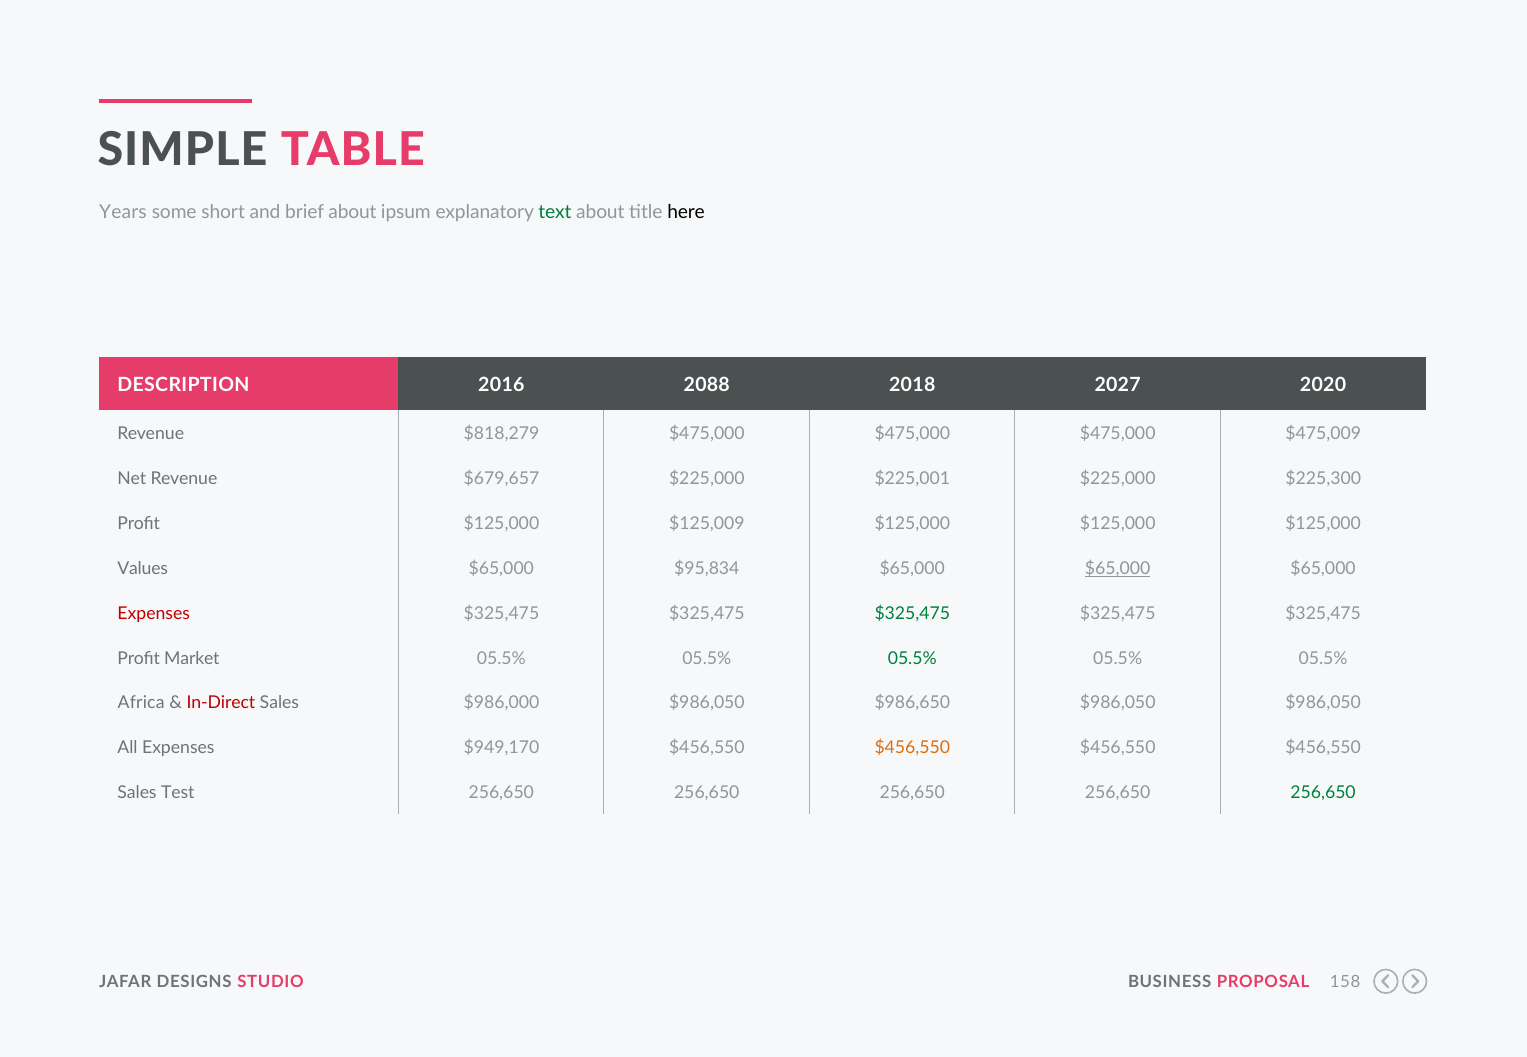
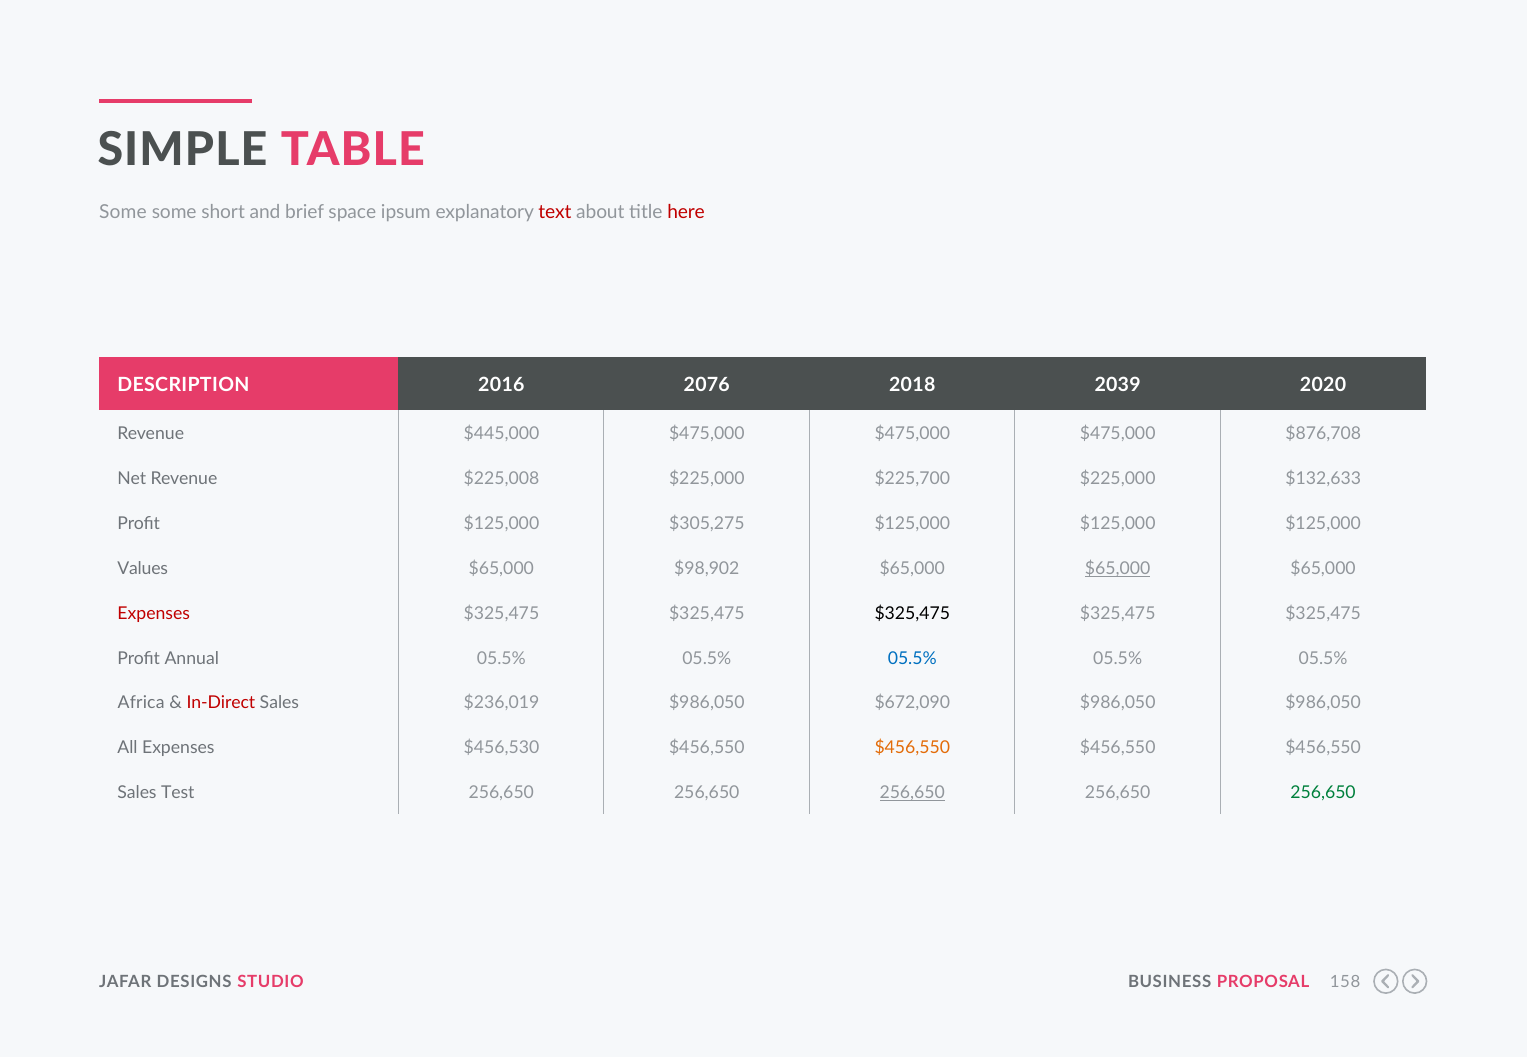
Years at (123, 212): Years -> Some
brief about: about -> space
text colour: green -> red
here colour: black -> red
2088: 2088 -> 2076
2027: 2027 -> 2039
$818,279: $818,279 -> $445,000
$475,009: $475,009 -> $876,708
$679,657: $679,657 -> $225,008
$225,001: $225,001 -> $225,700
$225,300: $225,300 -> $132,633
$125,009: $125,009 -> $305,275
$95,834: $95,834 -> $98,902
$325,475 at (912, 613) colour: green -> black
Market: Market -> Annual
05.5% at (912, 658) colour: green -> blue
$986,000: $986,000 -> $236,019
$986,650: $986,650 -> $672,090
$949,170: $949,170 -> $456,530
256,650 at (912, 793) underline: none -> present
